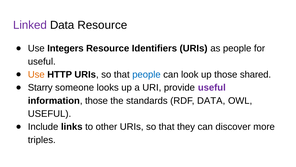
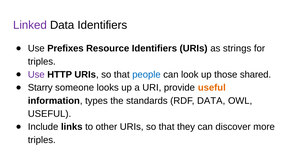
Data Resource: Resource -> Identifiers
Integers: Integers -> Prefixes
as people: people -> strings
useful at (42, 61): useful -> triples
Use at (36, 74) colour: orange -> purple
useful at (212, 87) colour: purple -> orange
information those: those -> types
